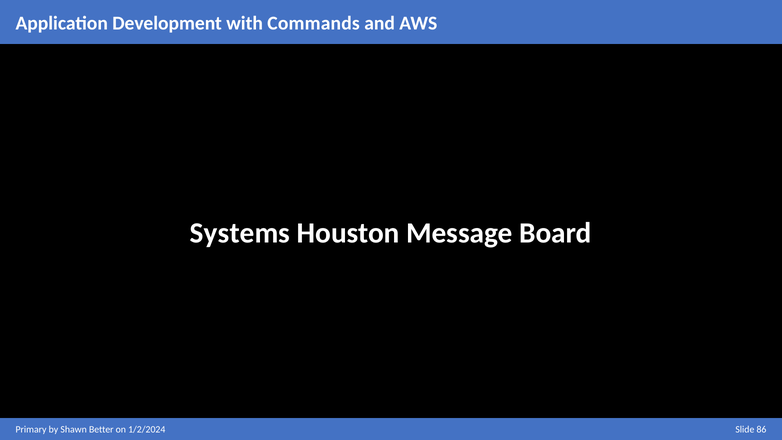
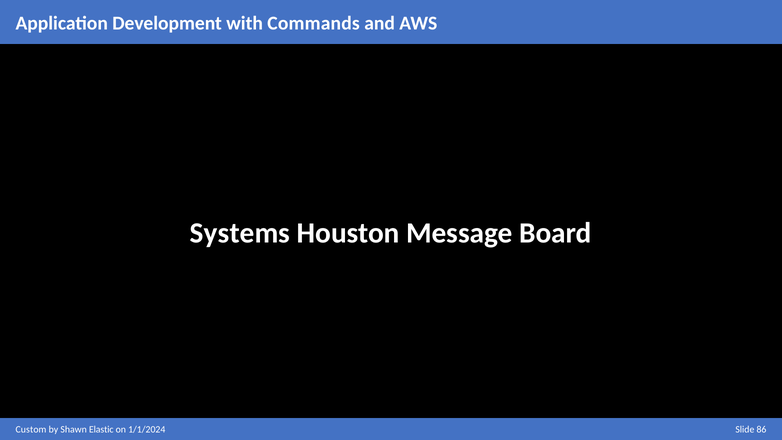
Primary: Primary -> Custom
Better: Better -> Elastic
1/2/2024: 1/2/2024 -> 1/1/2024
